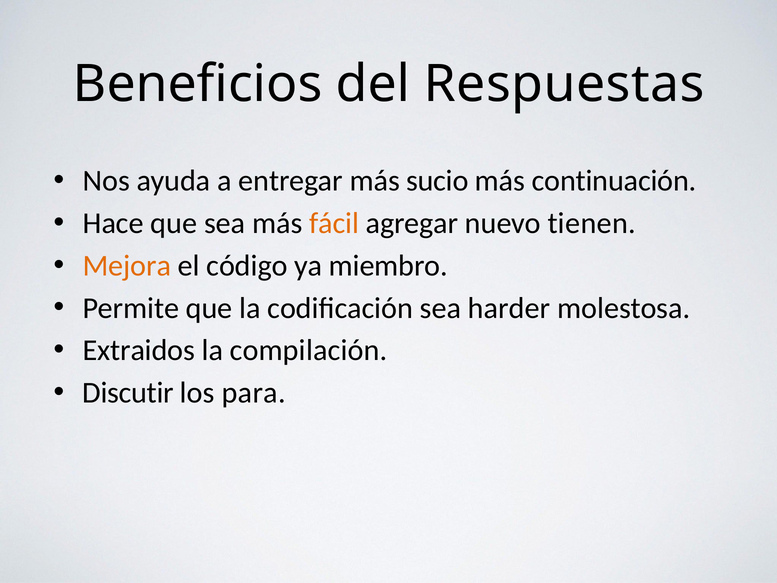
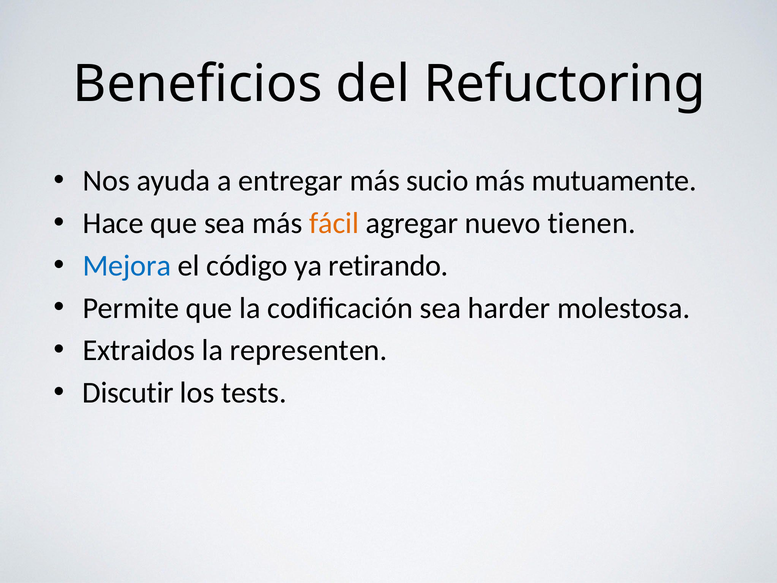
Respuestas: Respuestas -> Refuctoring
continuación: continuación -> mutuamente
Mejora colour: orange -> blue
miembro: miembro -> retirando
compilación: compilación -> representen
para: para -> tests
